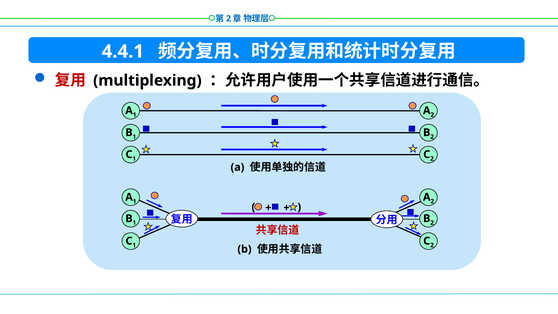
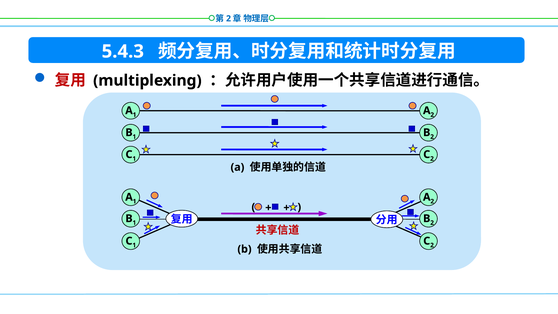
4.4.1: 4.4.1 -> 5.4.3
